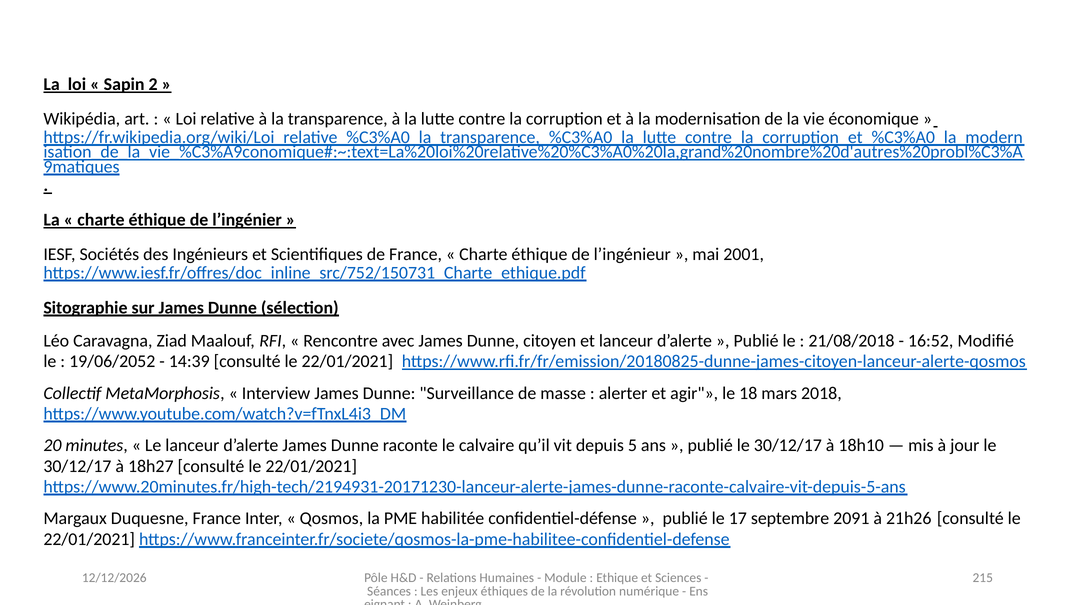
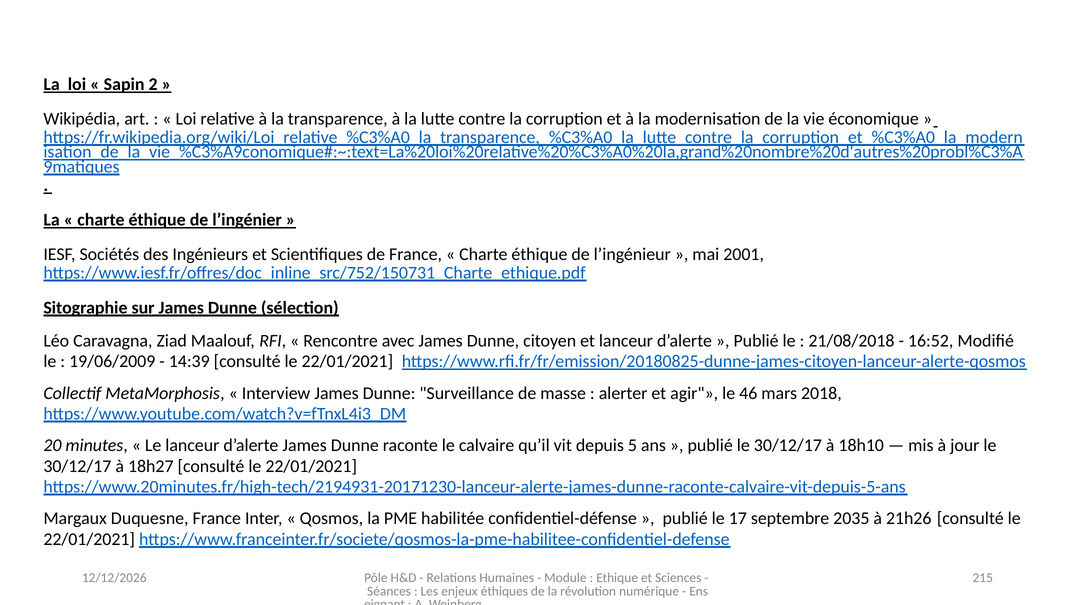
19/06/2052: 19/06/2052 -> 19/06/2009
18: 18 -> 46
2091: 2091 -> 2035
